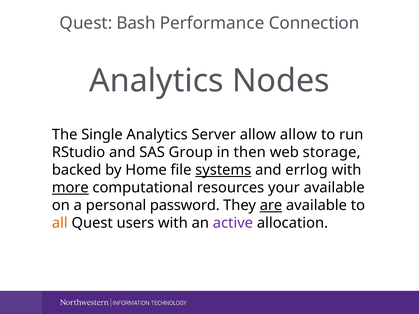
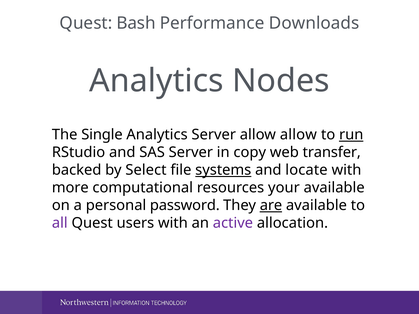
Connection: Connection -> Downloads
run underline: none -> present
SAS Group: Group -> Server
then: then -> copy
storage: storage -> transfer
Home: Home -> Select
errlog: errlog -> locate
more underline: present -> none
all colour: orange -> purple
